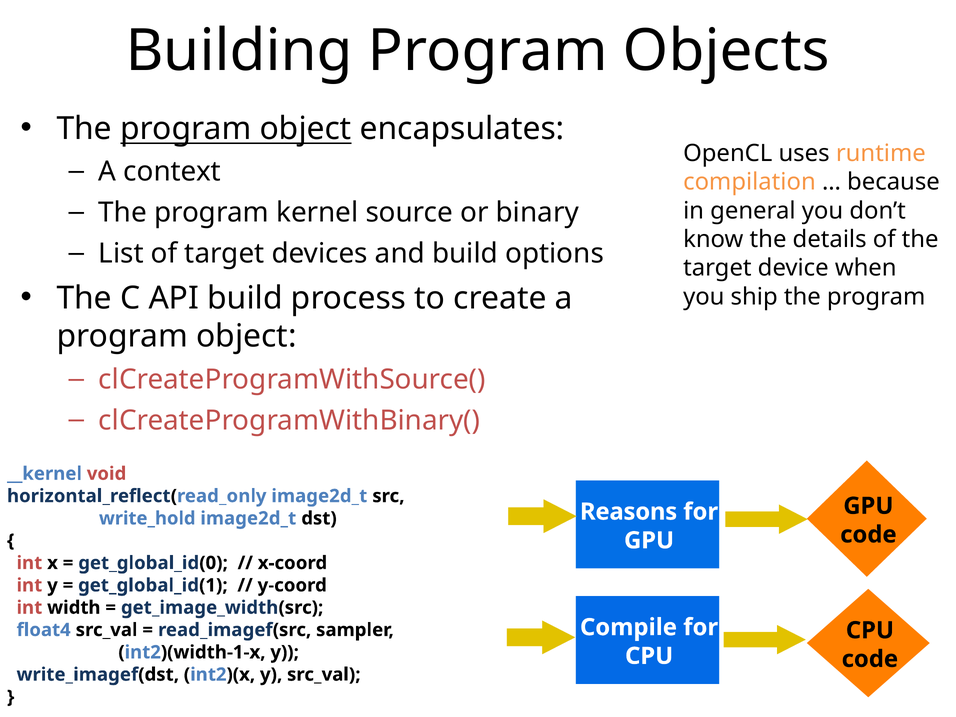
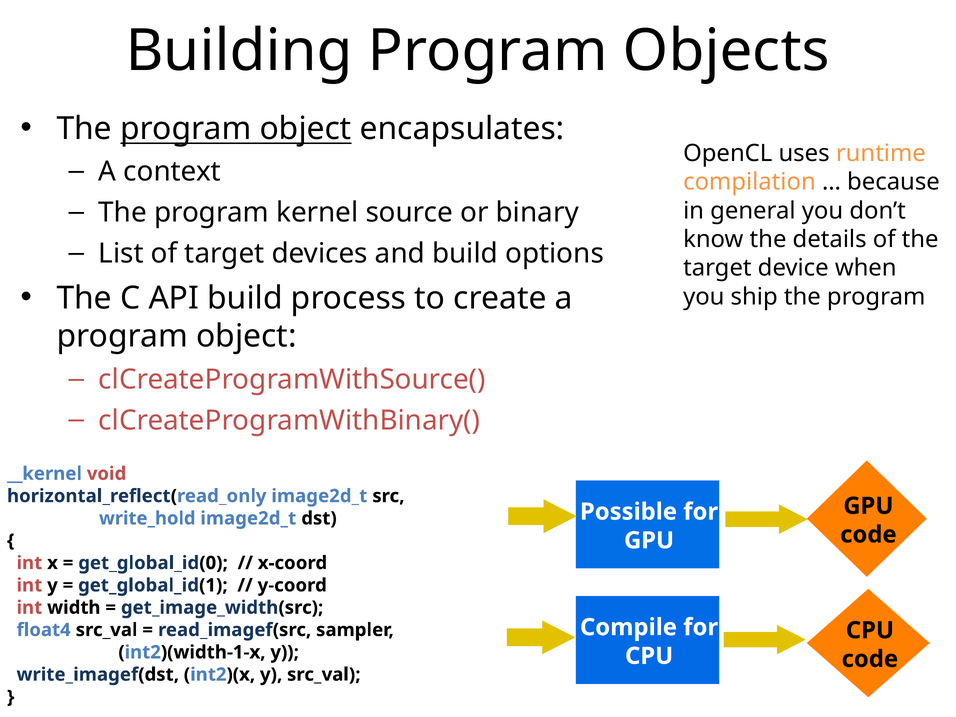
Reasons: Reasons -> Possible
